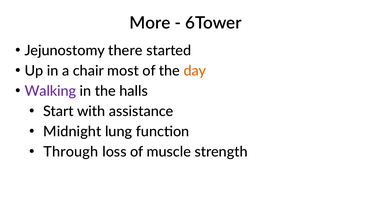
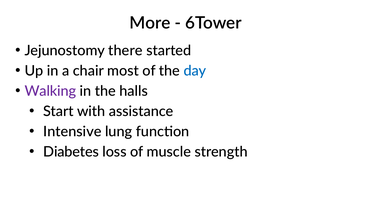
day colour: orange -> blue
Midnight: Midnight -> Intensive
Through: Through -> Diabetes
